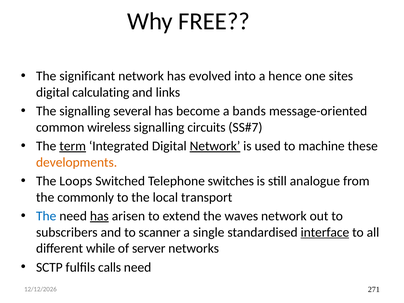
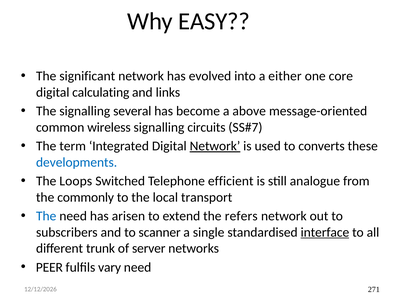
FREE: FREE -> EASY
hence: hence -> either
sites: sites -> core
bands: bands -> above
term underline: present -> none
machine: machine -> converts
developments colour: orange -> blue
switches: switches -> efficient
has at (99, 216) underline: present -> none
waves: waves -> refers
while: while -> trunk
SCTP: SCTP -> PEER
calls: calls -> vary
